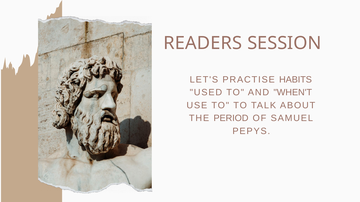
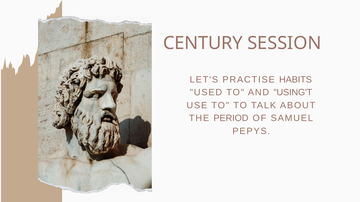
READERS: READERS -> CENTURY
WHEN'T: WHEN'T -> USING'T
